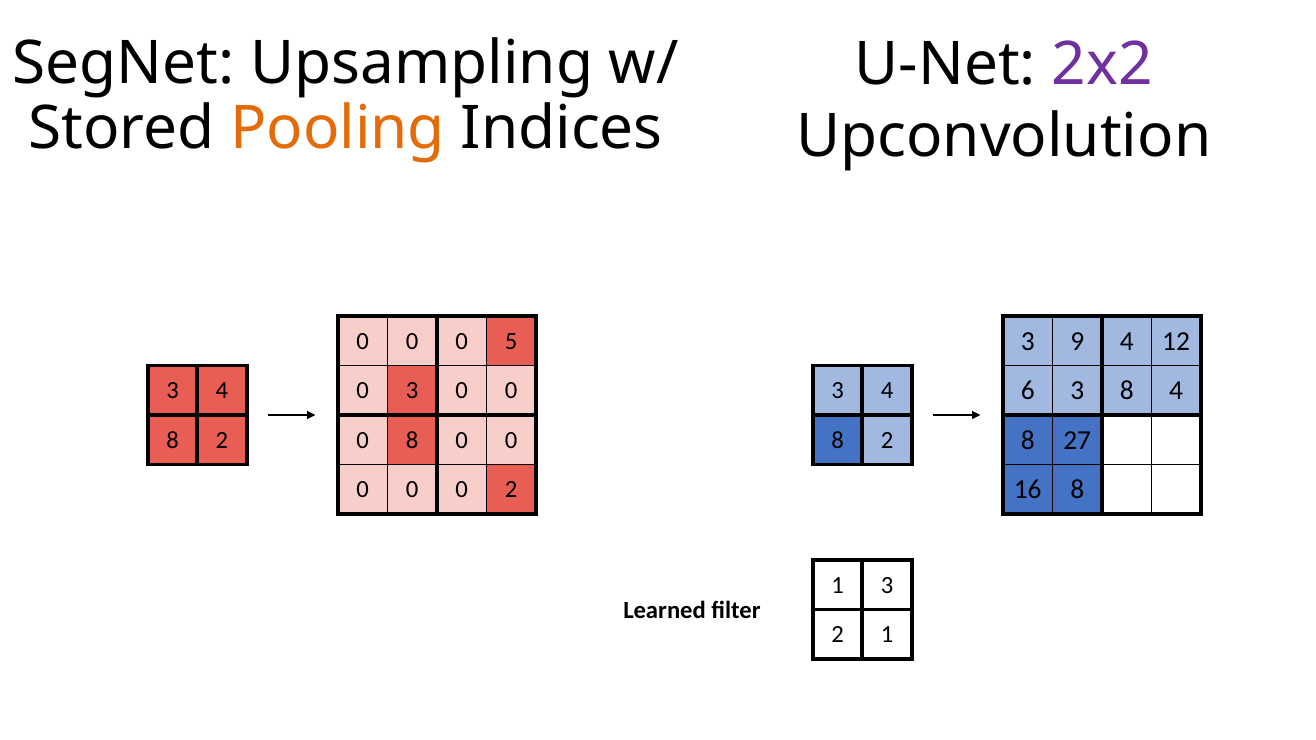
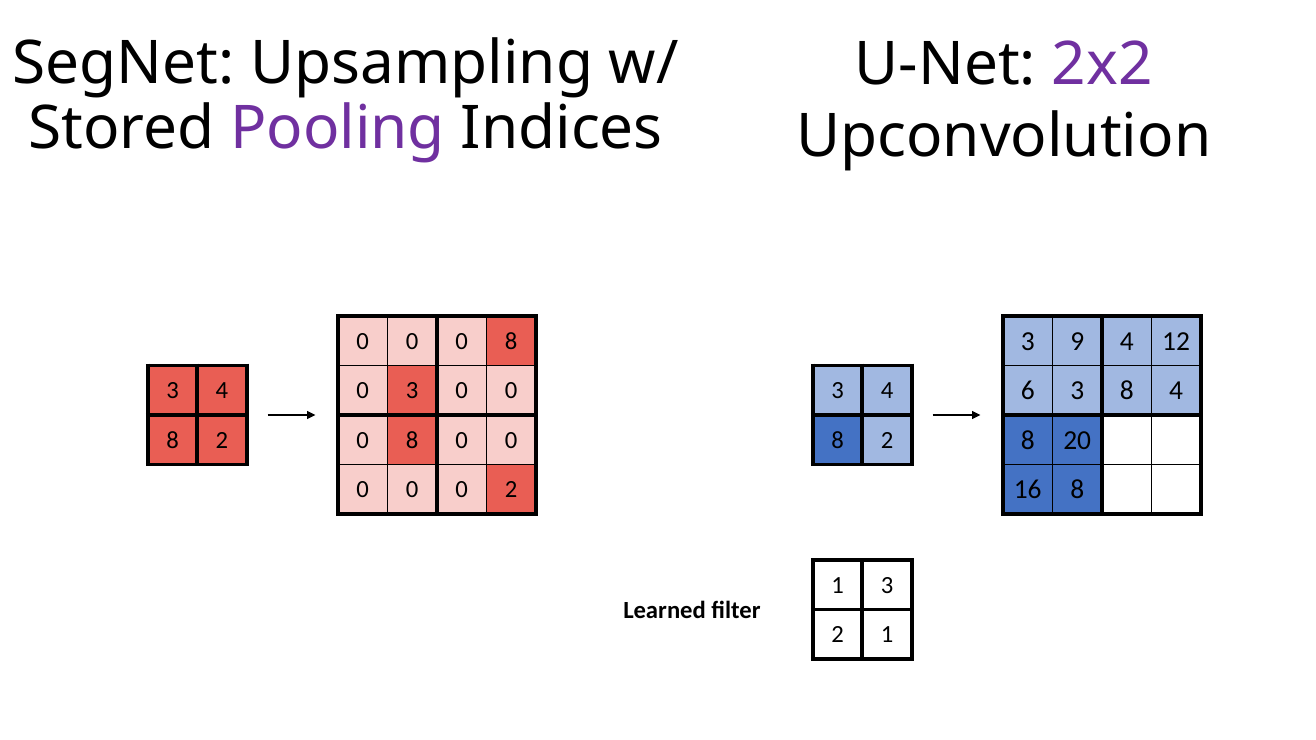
Pooling colour: orange -> purple
5 at (511, 341): 5 -> 8
27: 27 -> 20
